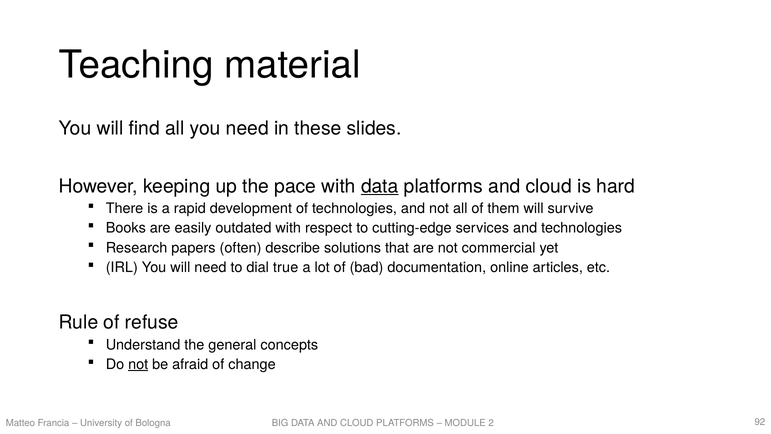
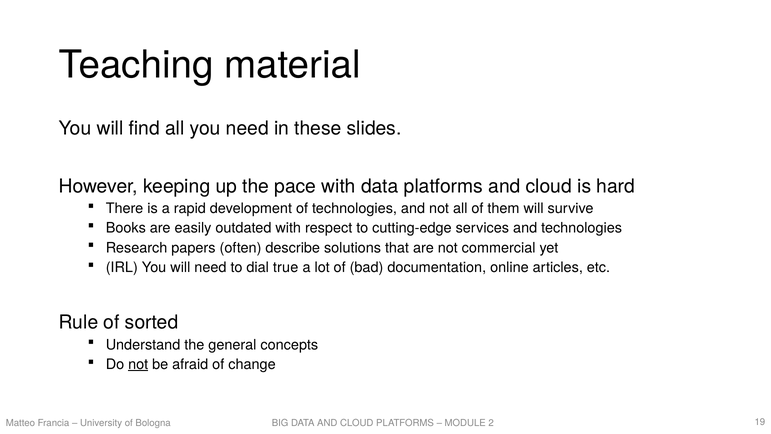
data at (380, 186) underline: present -> none
refuse: refuse -> sorted
92: 92 -> 19
